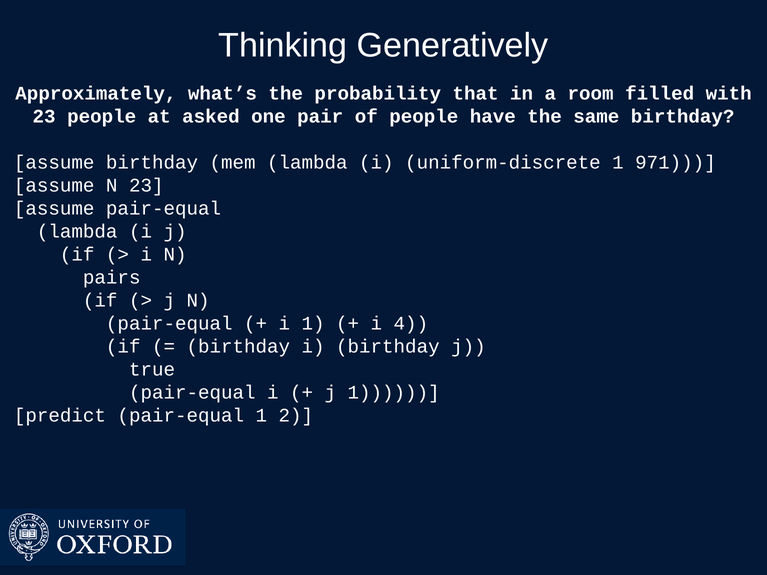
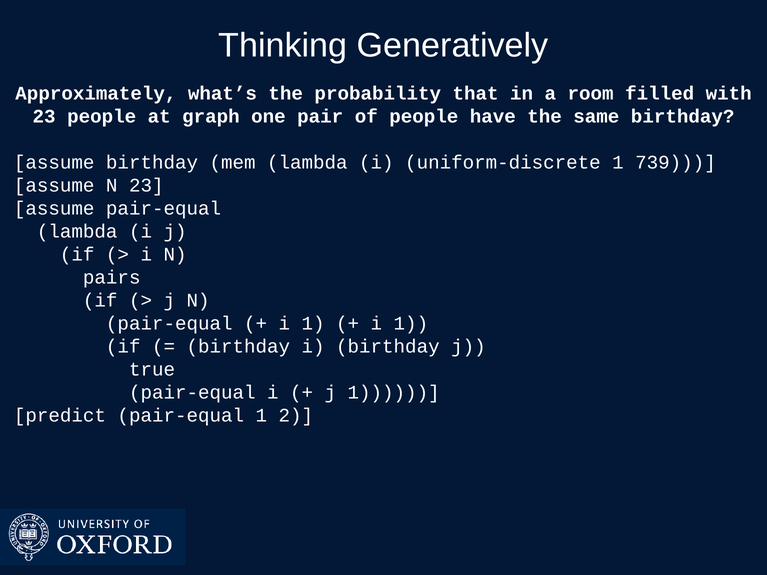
asked: asked -> graph
971: 971 -> 739
4 at (411, 323): 4 -> 1
